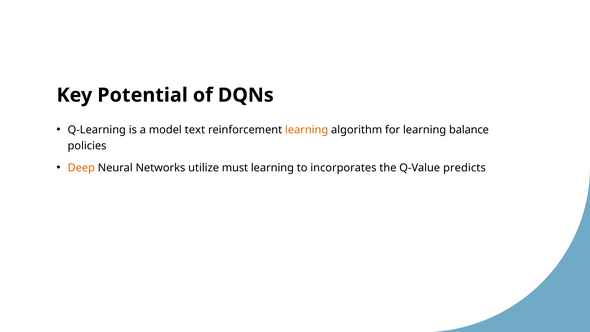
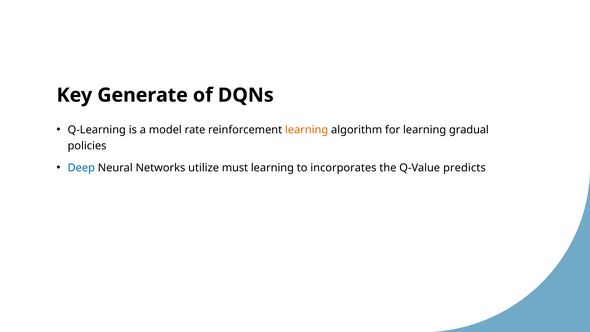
Potential: Potential -> Generate
text: text -> rate
balance: balance -> gradual
Deep colour: orange -> blue
